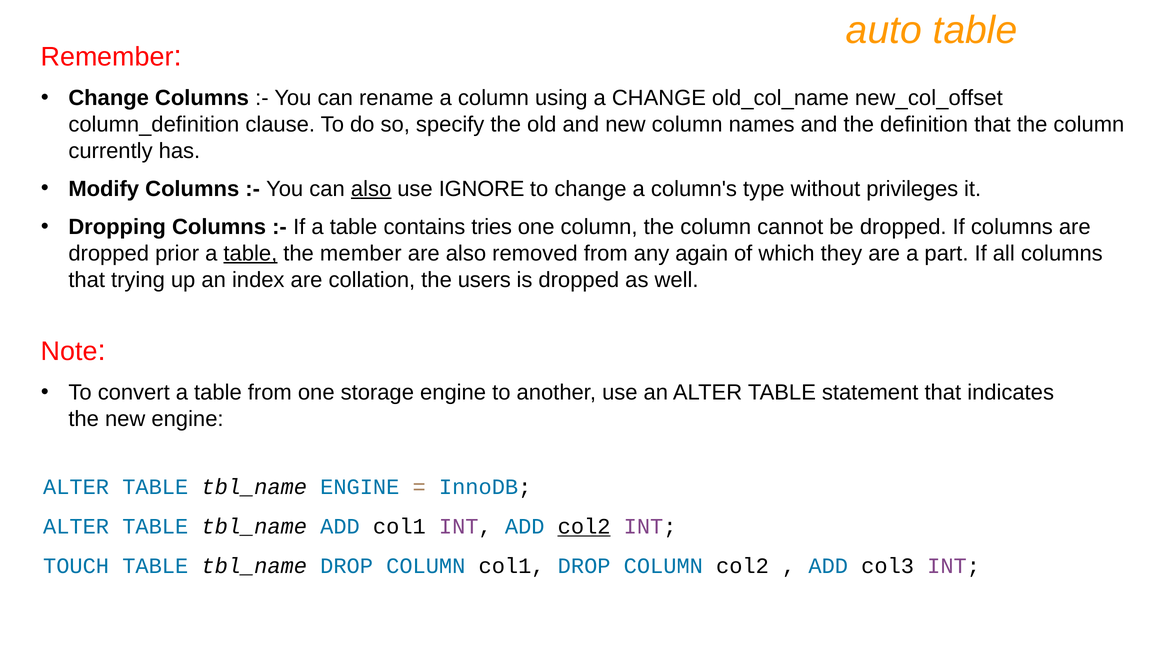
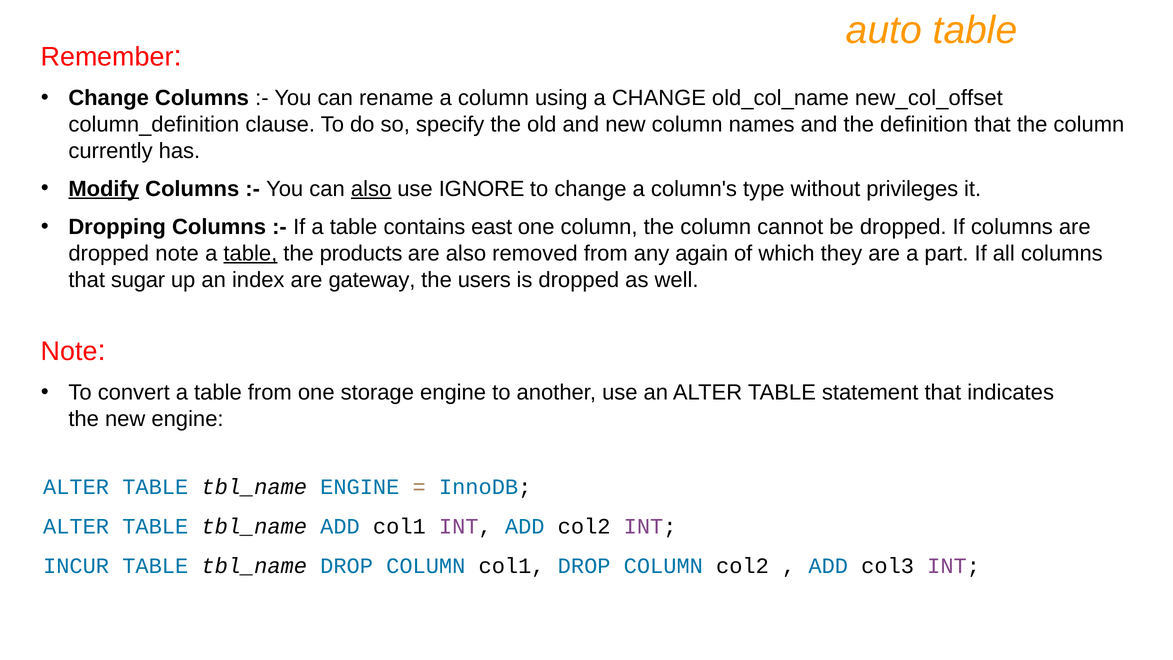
Modify underline: none -> present
tries: tries -> east
dropped prior: prior -> note
member: member -> products
trying: trying -> sugar
collation: collation -> gateway
col2 at (584, 526) underline: present -> none
TOUCH: TOUCH -> INCUR
